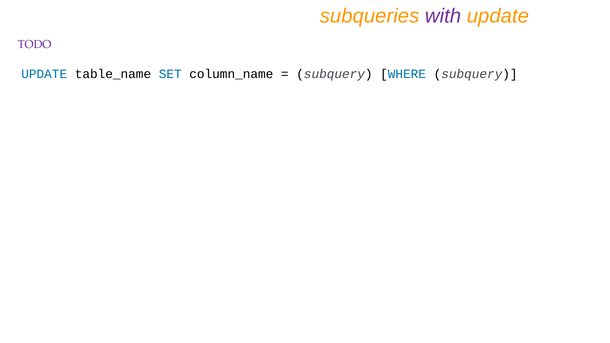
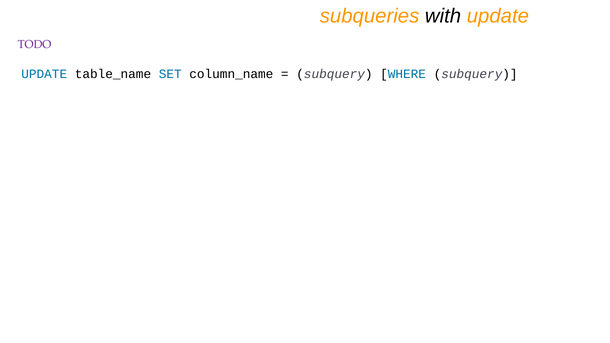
with colour: purple -> black
